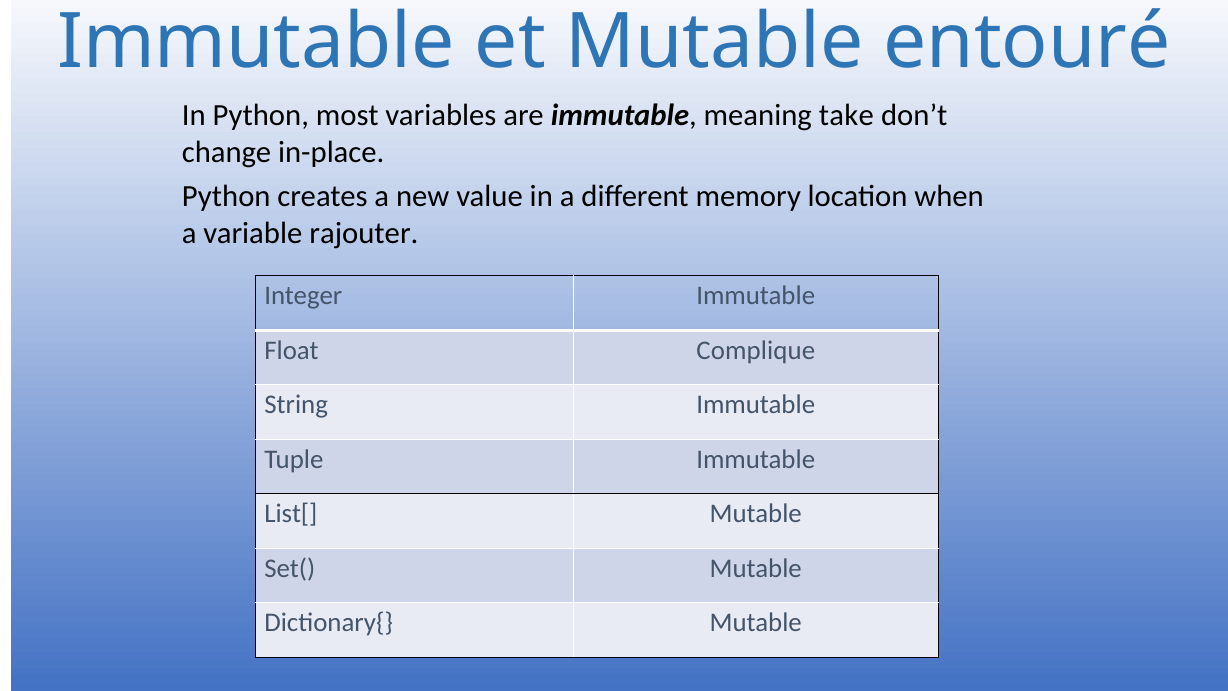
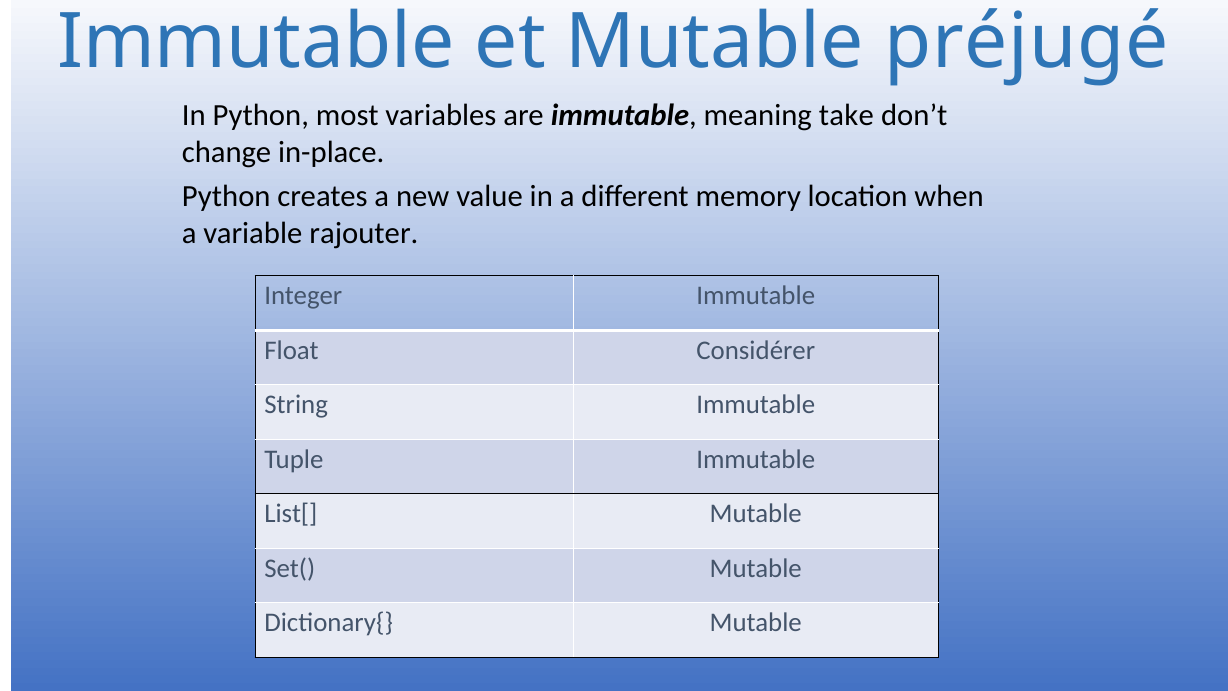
entouré: entouré -> préjugé
Complique: Complique -> Considérer
